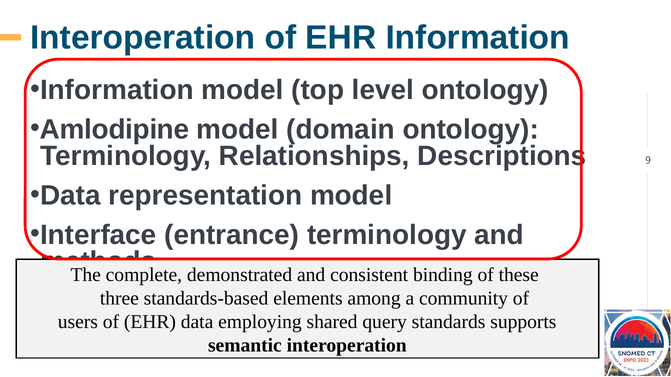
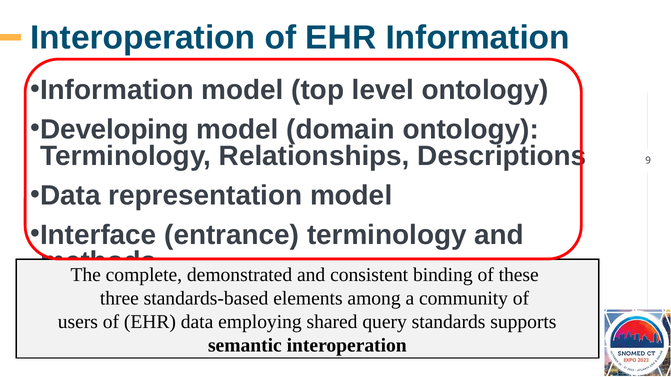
Amlodipine: Amlodipine -> Developing
